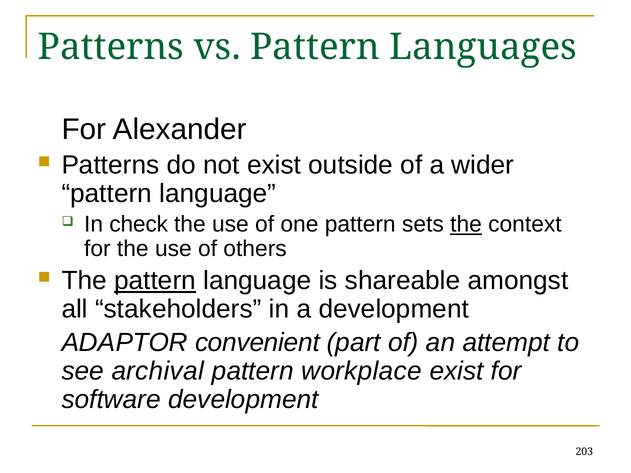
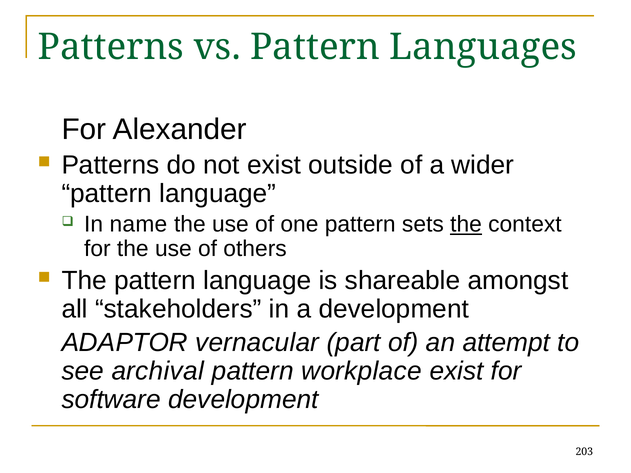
check: check -> name
pattern at (155, 281) underline: present -> none
convenient: convenient -> vernacular
